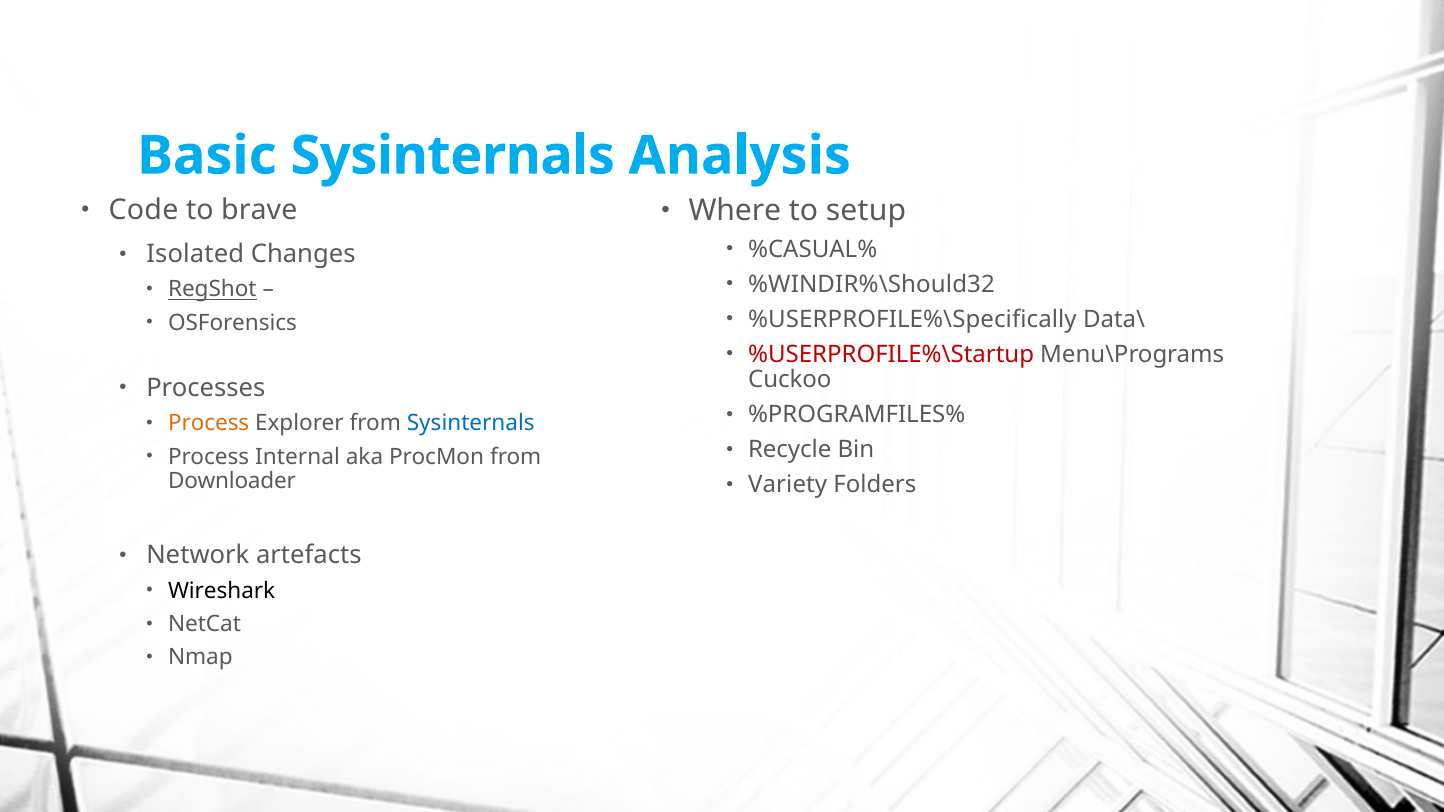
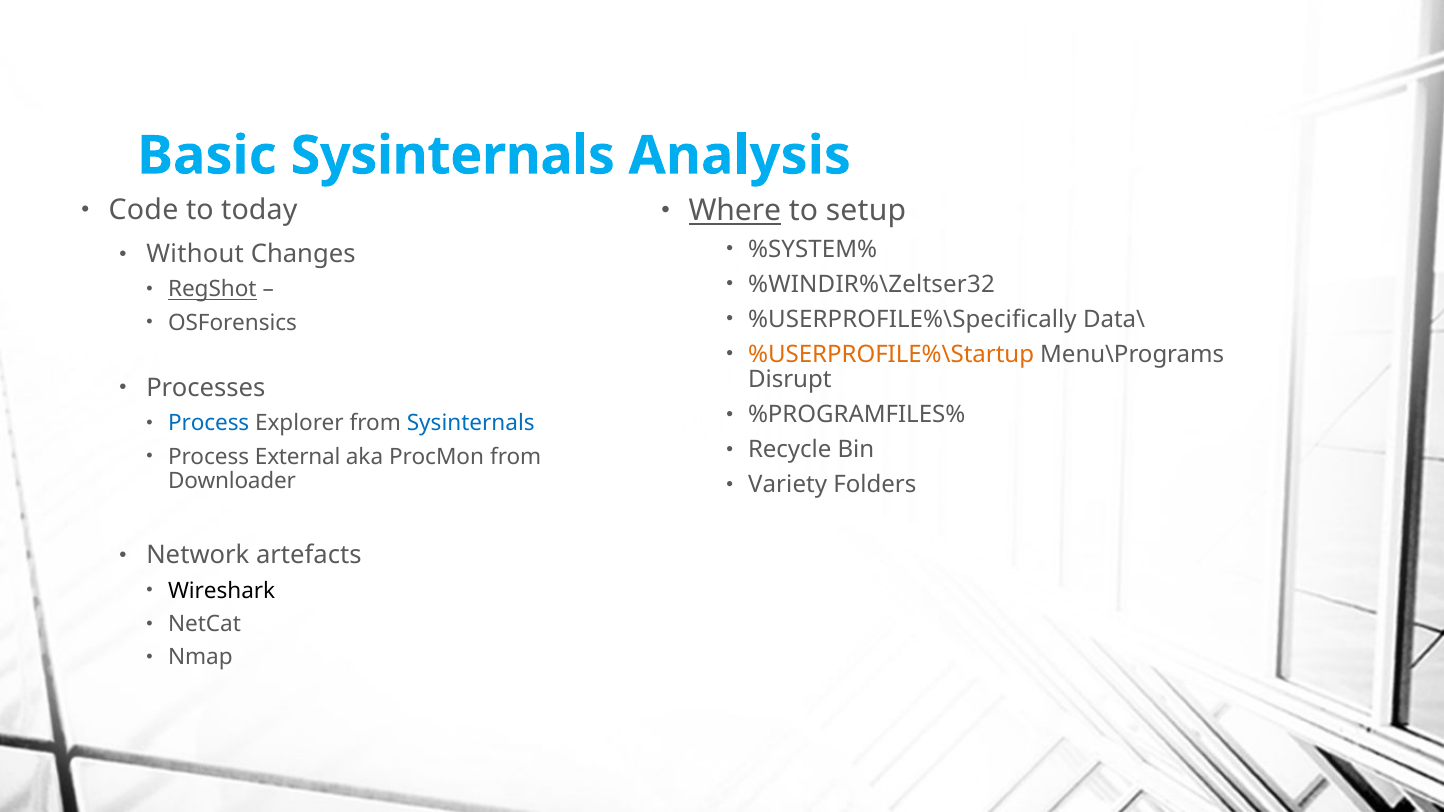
brave: brave -> today
Where underline: none -> present
%CASUAL%: %CASUAL% -> %SYSTEM%
Isolated: Isolated -> Without
%WINDIR%\Should32: %WINDIR%\Should32 -> %WINDIR%\Zeltser32
%USERPROFILE%\Startup colour: red -> orange
Cuckoo: Cuckoo -> Disrupt
Process at (209, 424) colour: orange -> blue
Internal: Internal -> External
